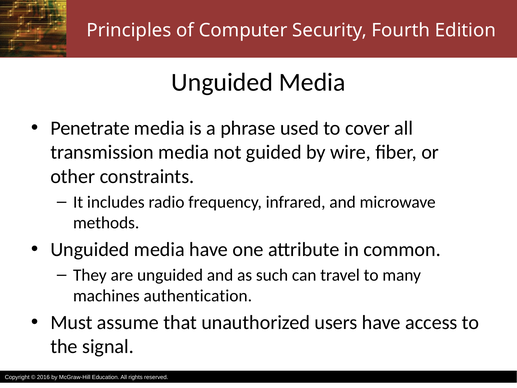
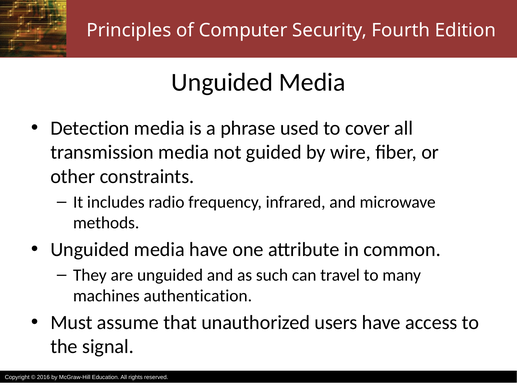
Penetrate: Penetrate -> Detection
